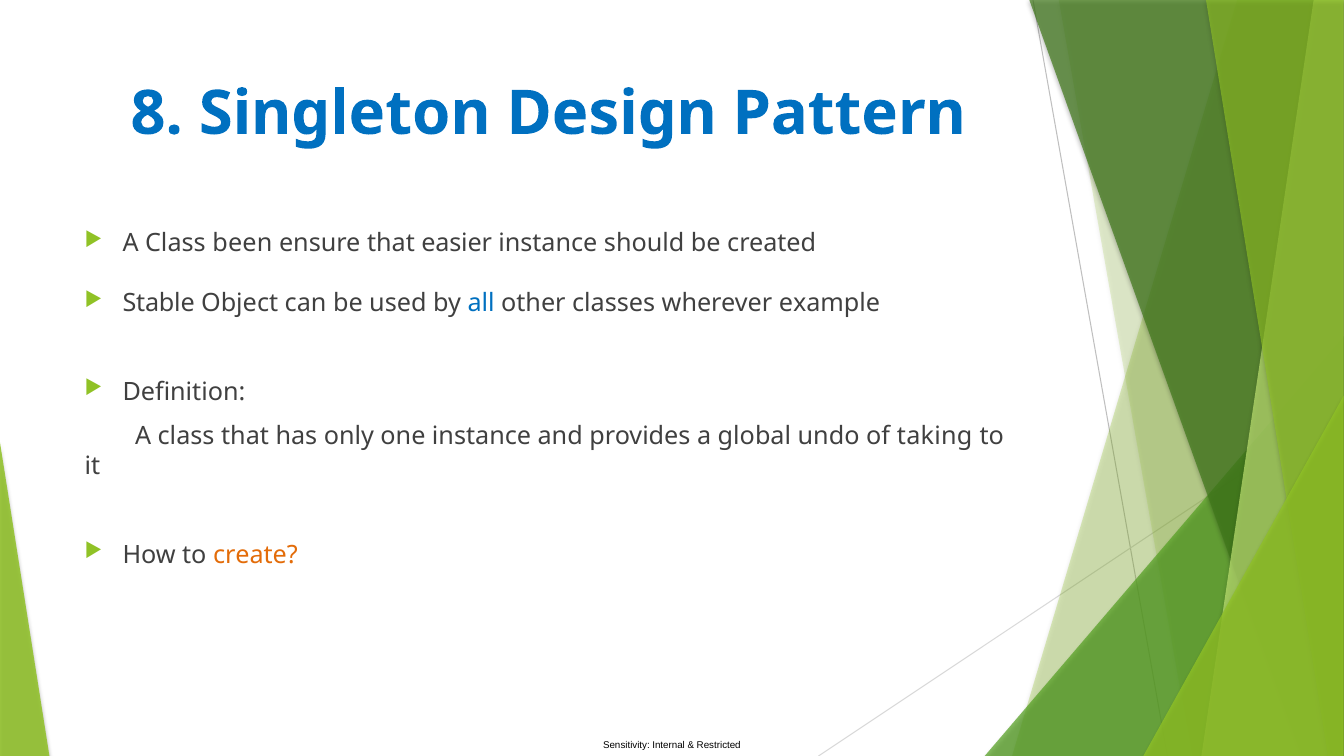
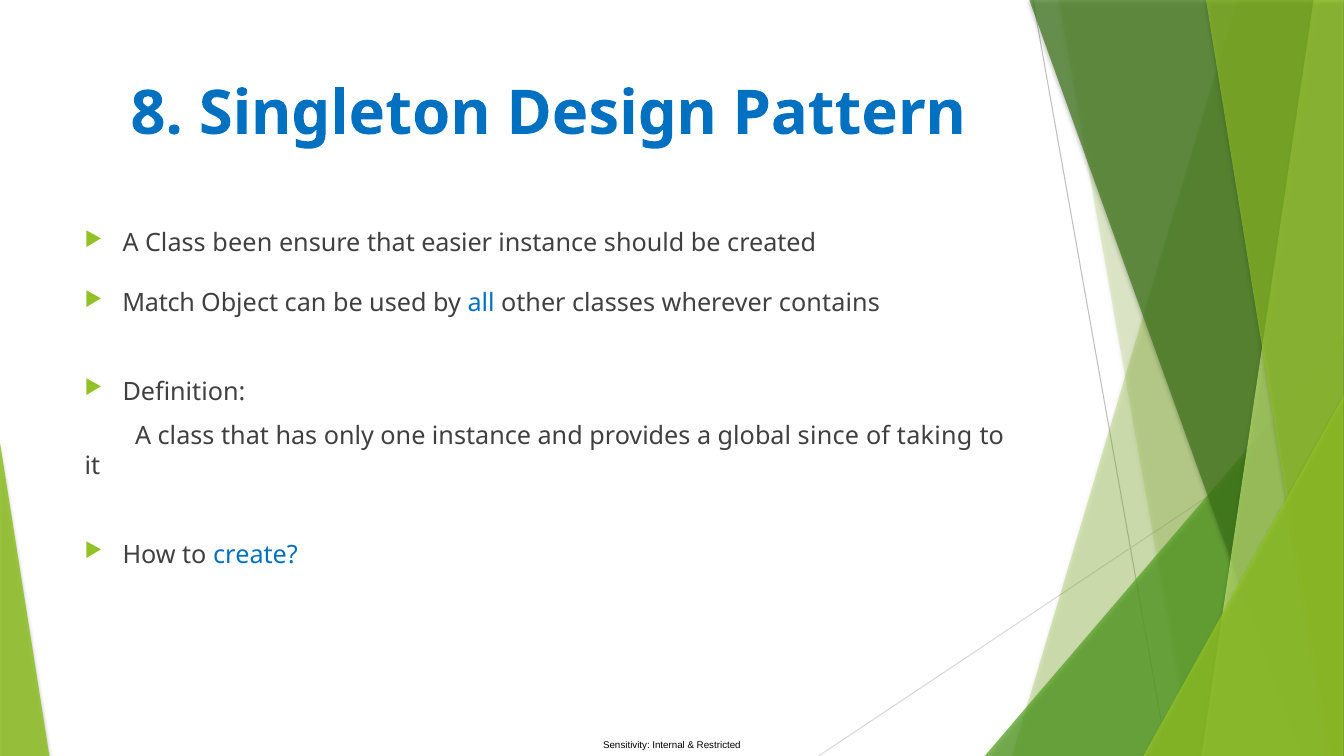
Stable: Stable -> Match
example: example -> contains
undo: undo -> since
create colour: orange -> blue
